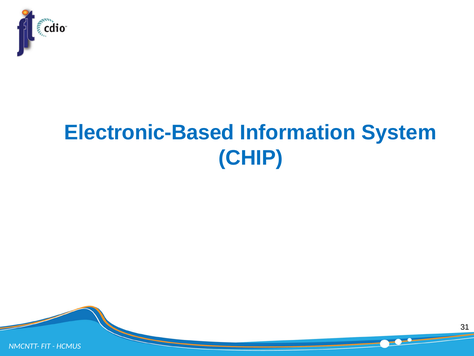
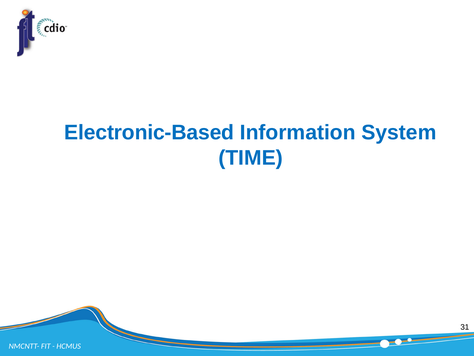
CHIP: CHIP -> TIME
